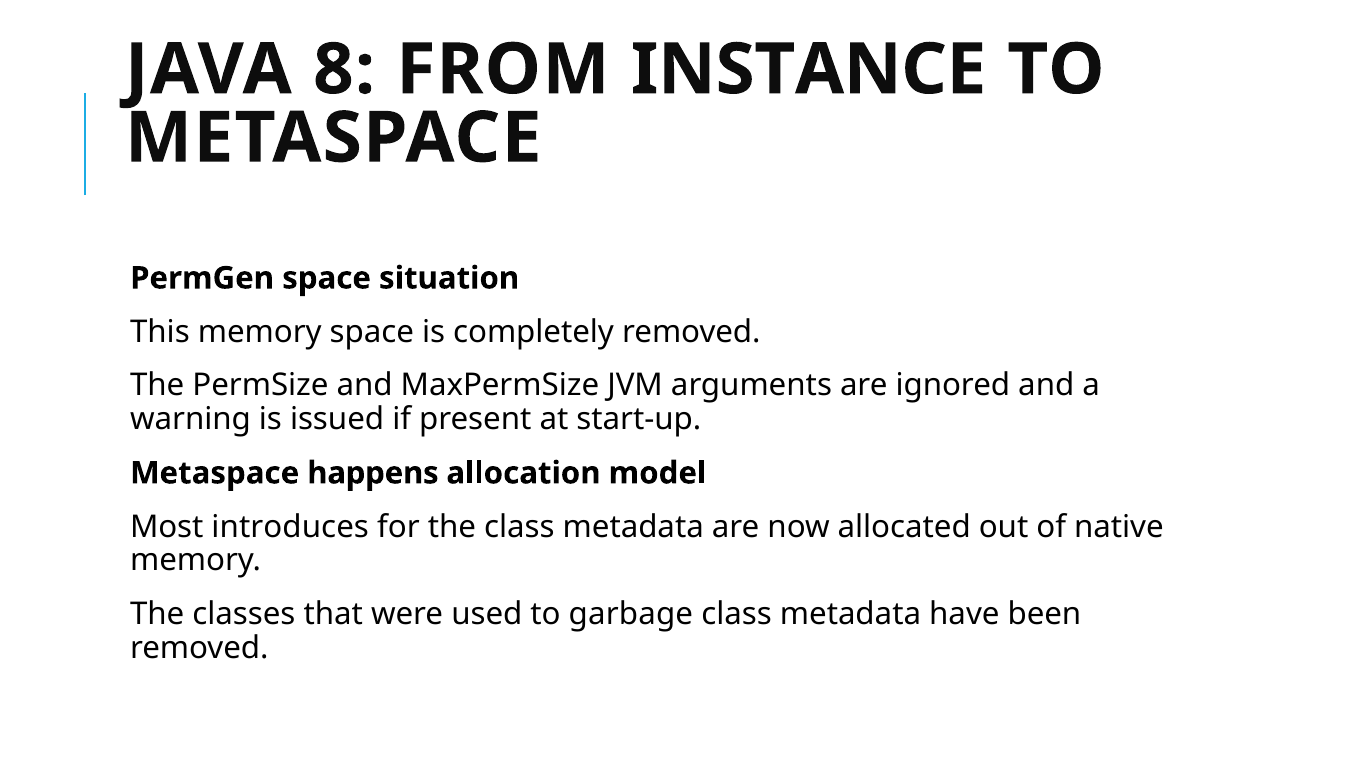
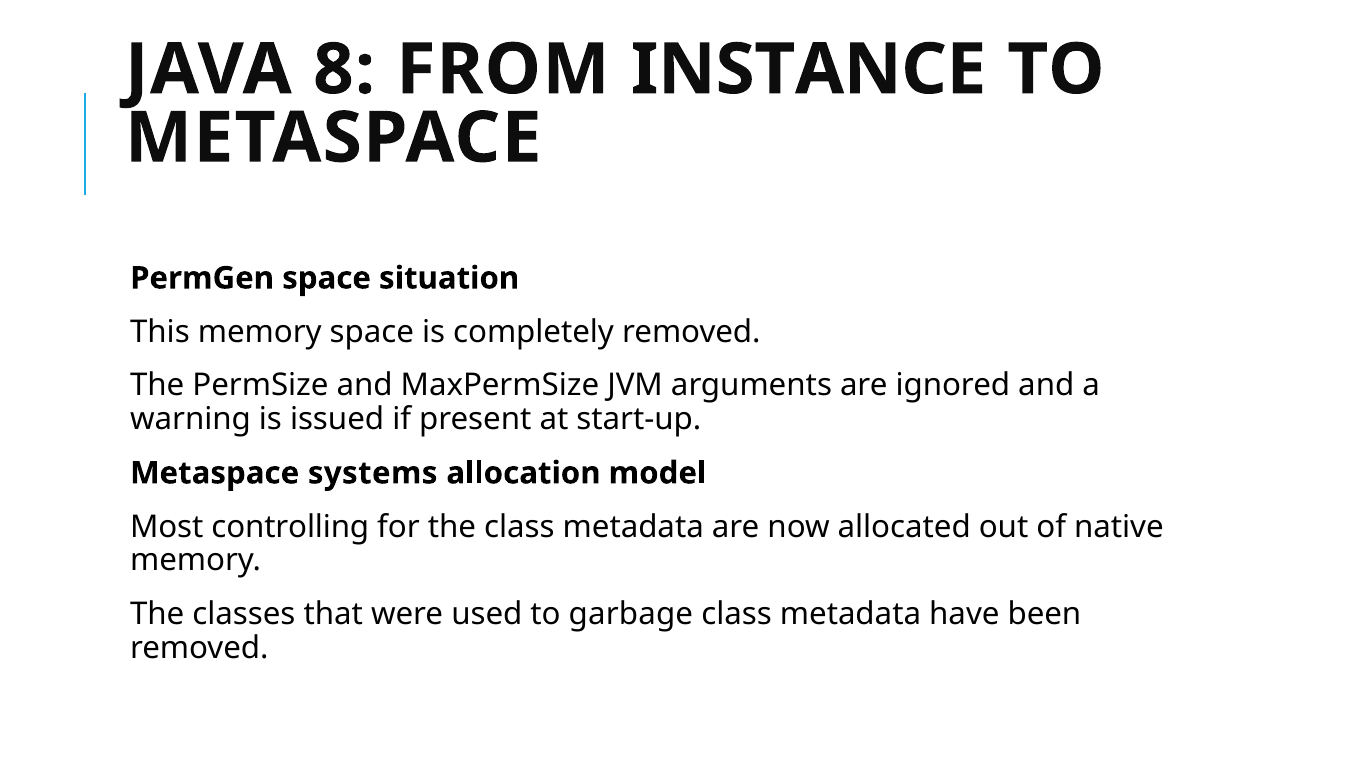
happens: happens -> systems
introduces: introduces -> controlling
